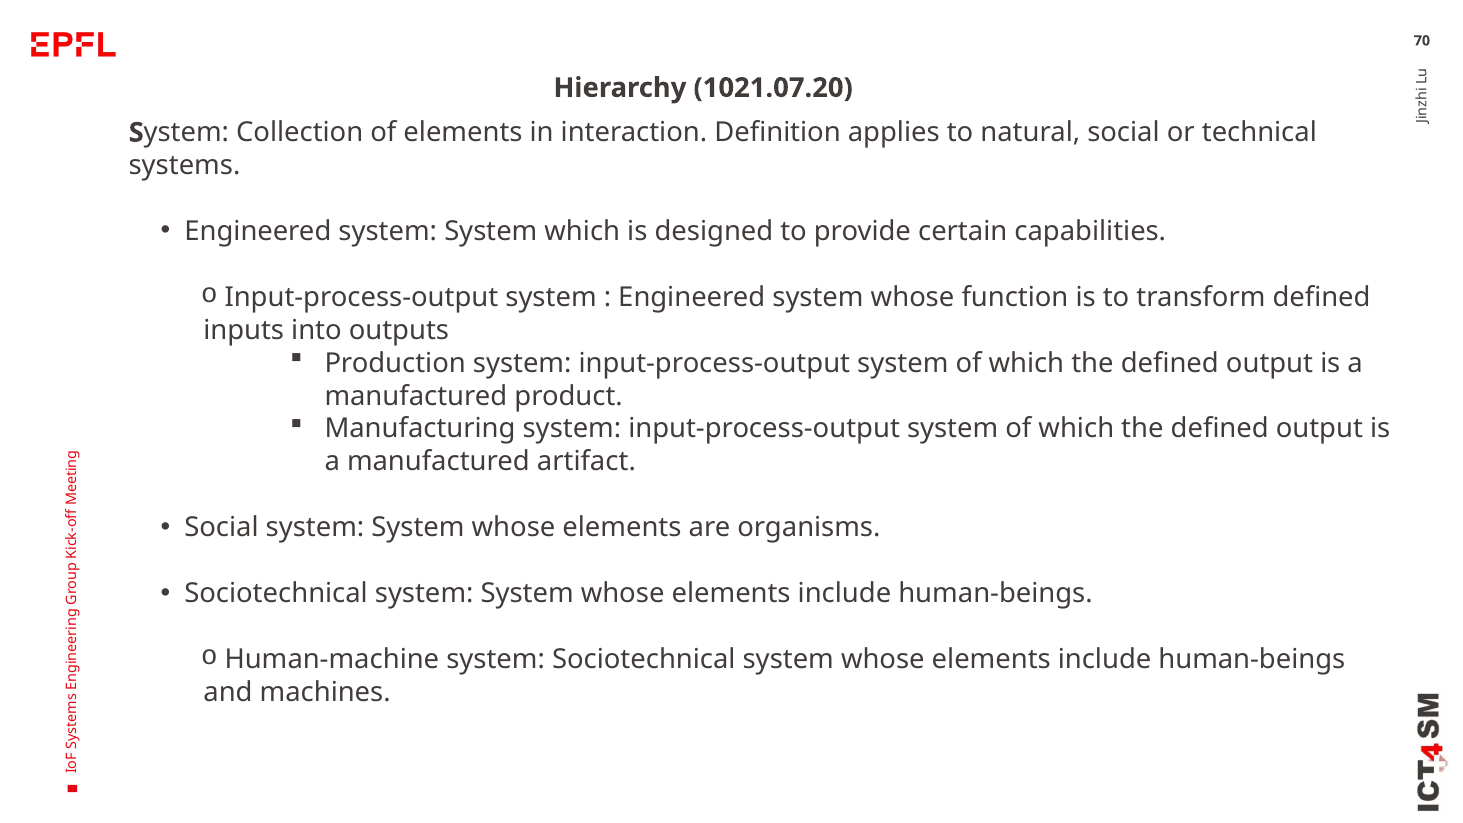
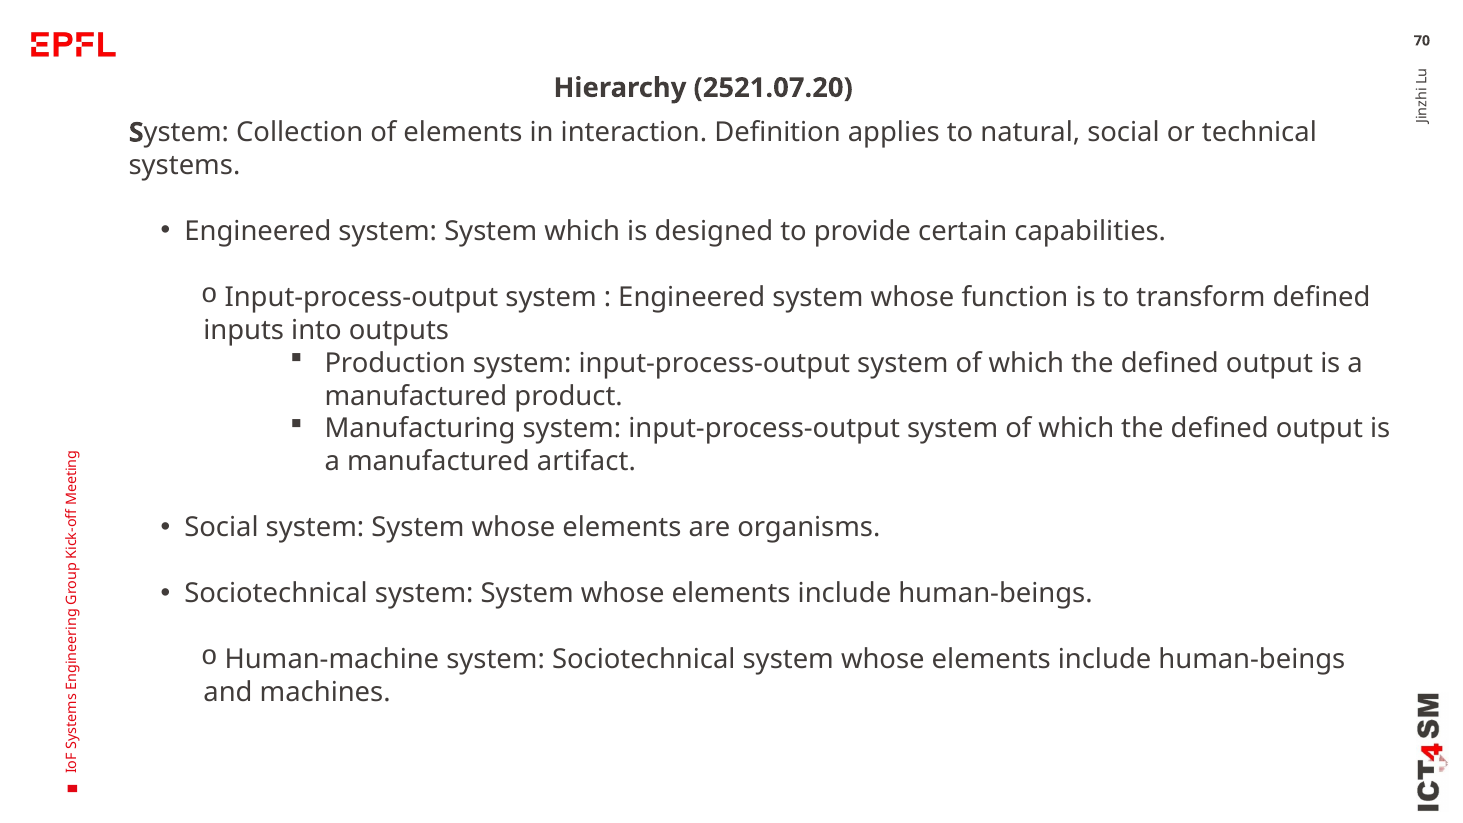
1021.07.20: 1021.07.20 -> 2521.07.20
